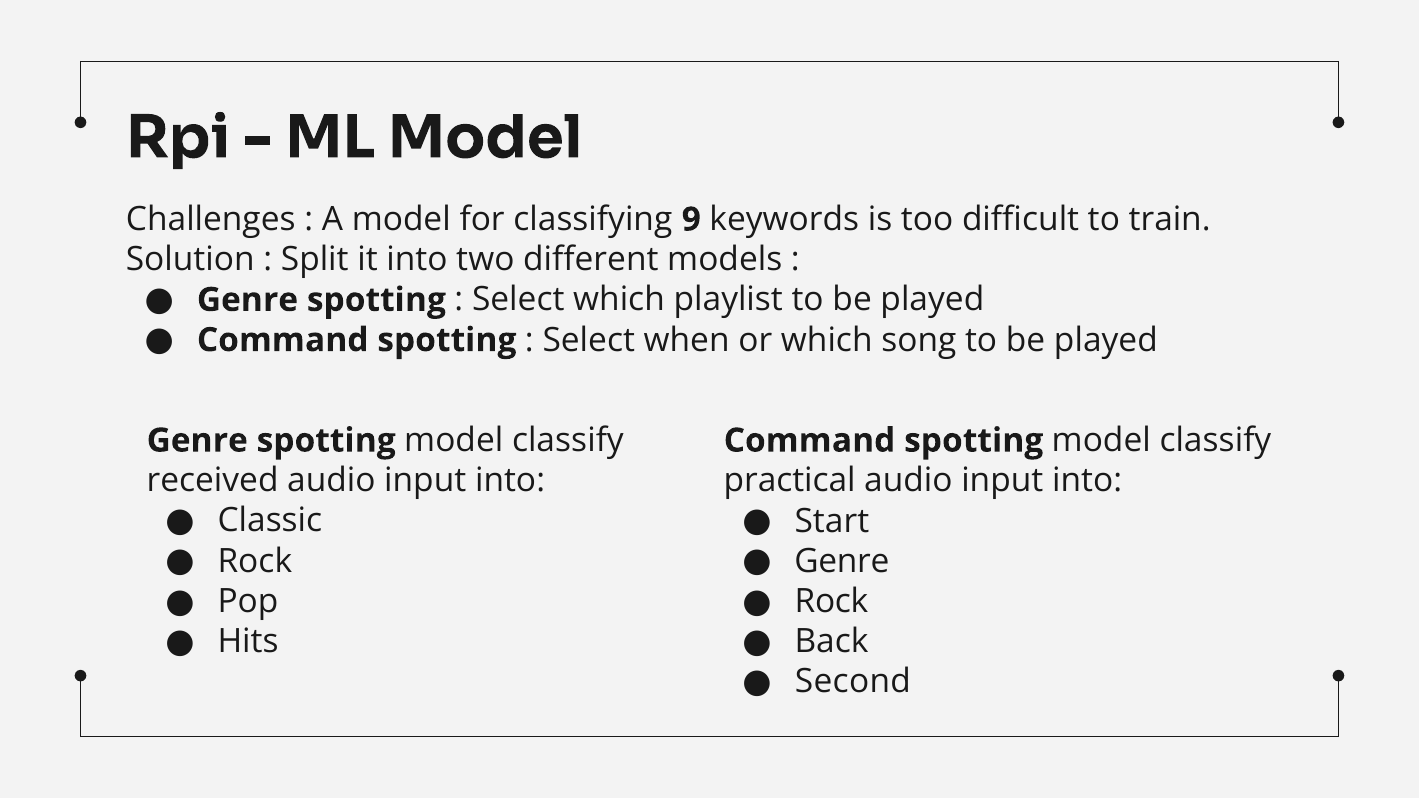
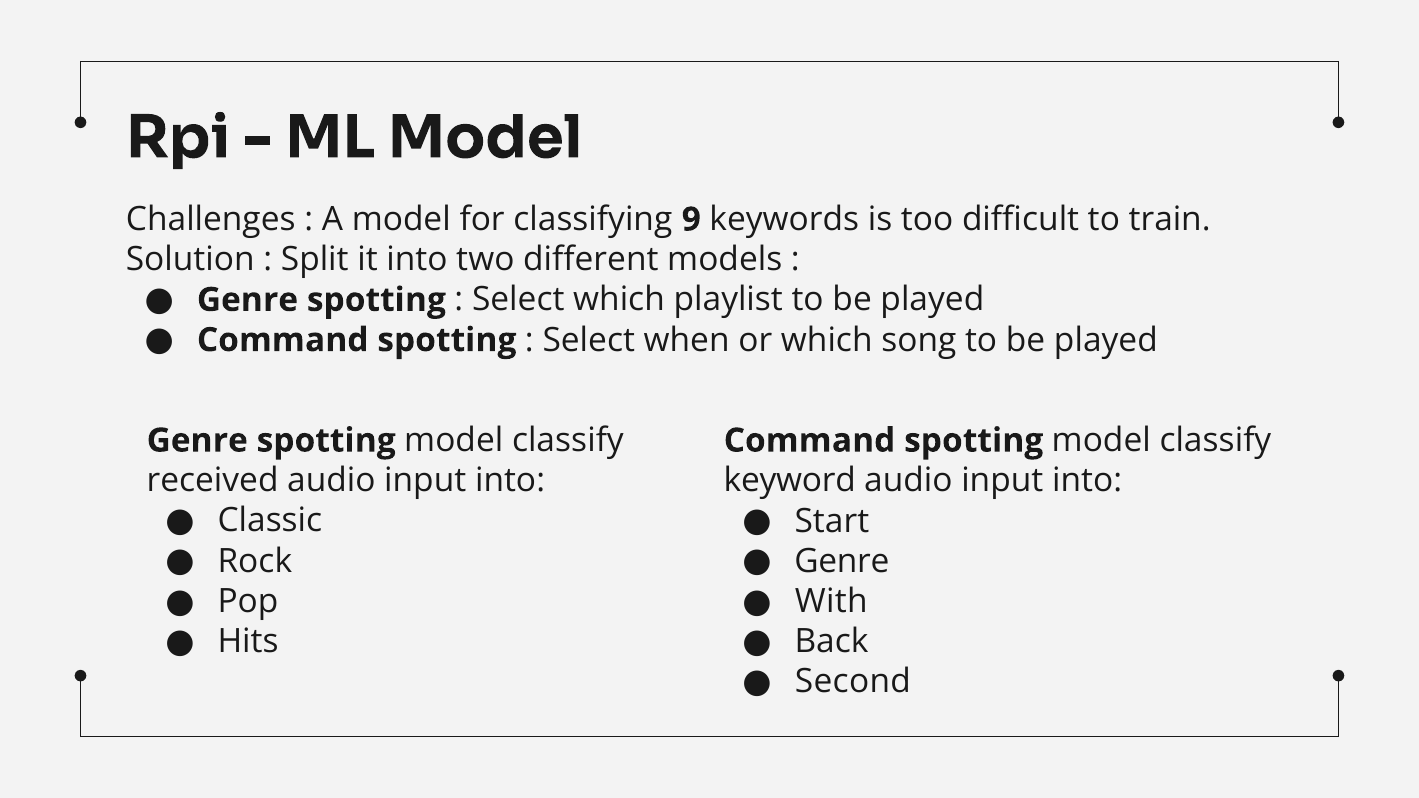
practical: practical -> keyword
Rock at (831, 602): Rock -> With
